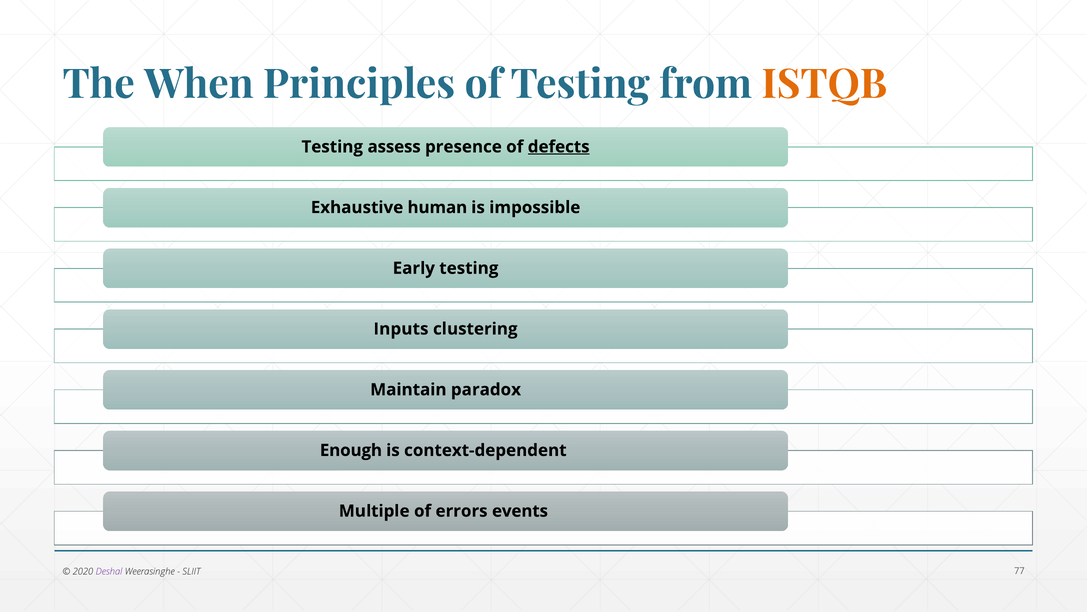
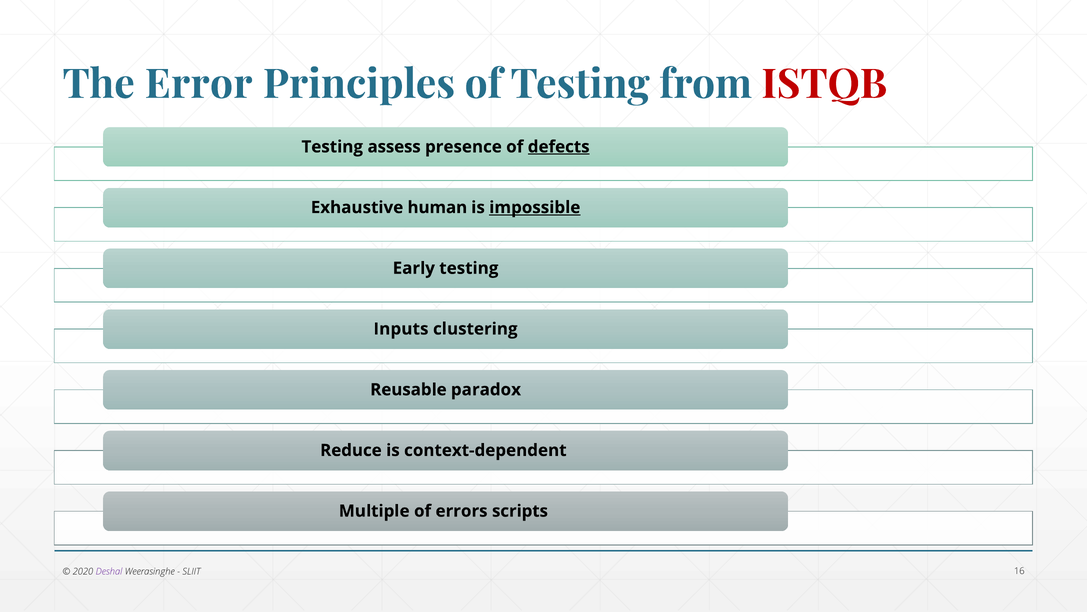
When: When -> Error
ISTQB colour: orange -> red
impossible underline: none -> present
Maintain: Maintain -> Reusable
Enough: Enough -> Reduce
events: events -> scripts
77: 77 -> 16
